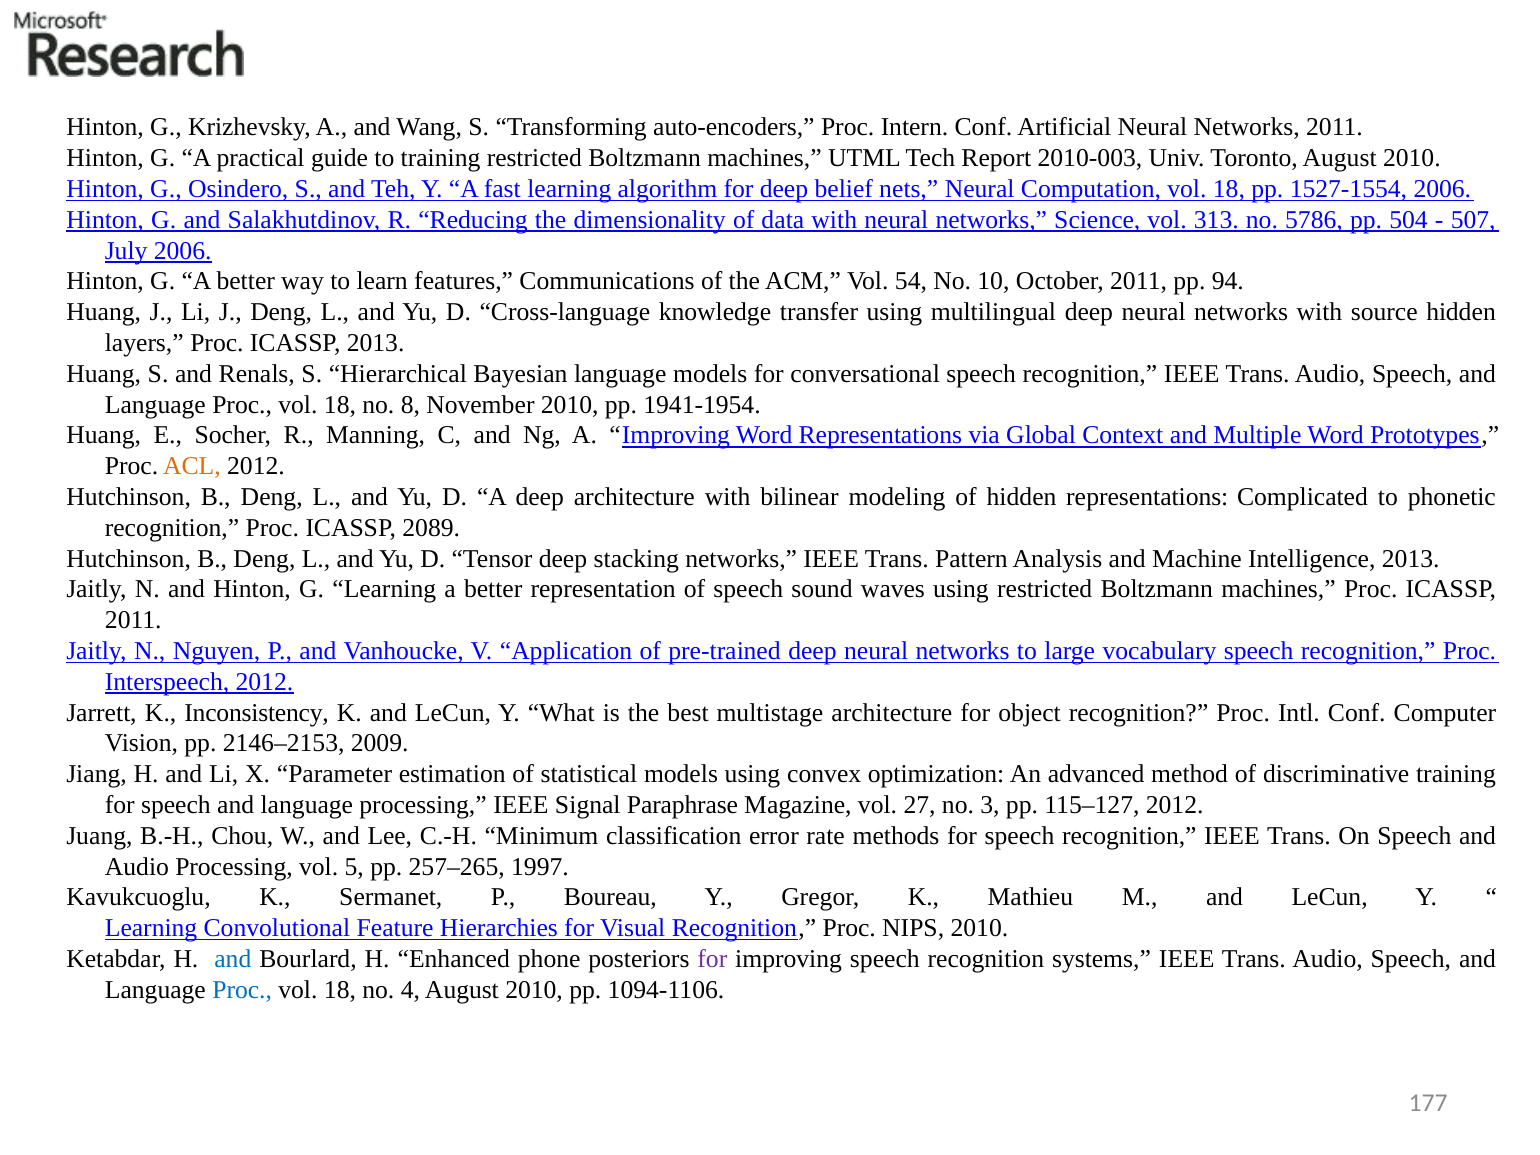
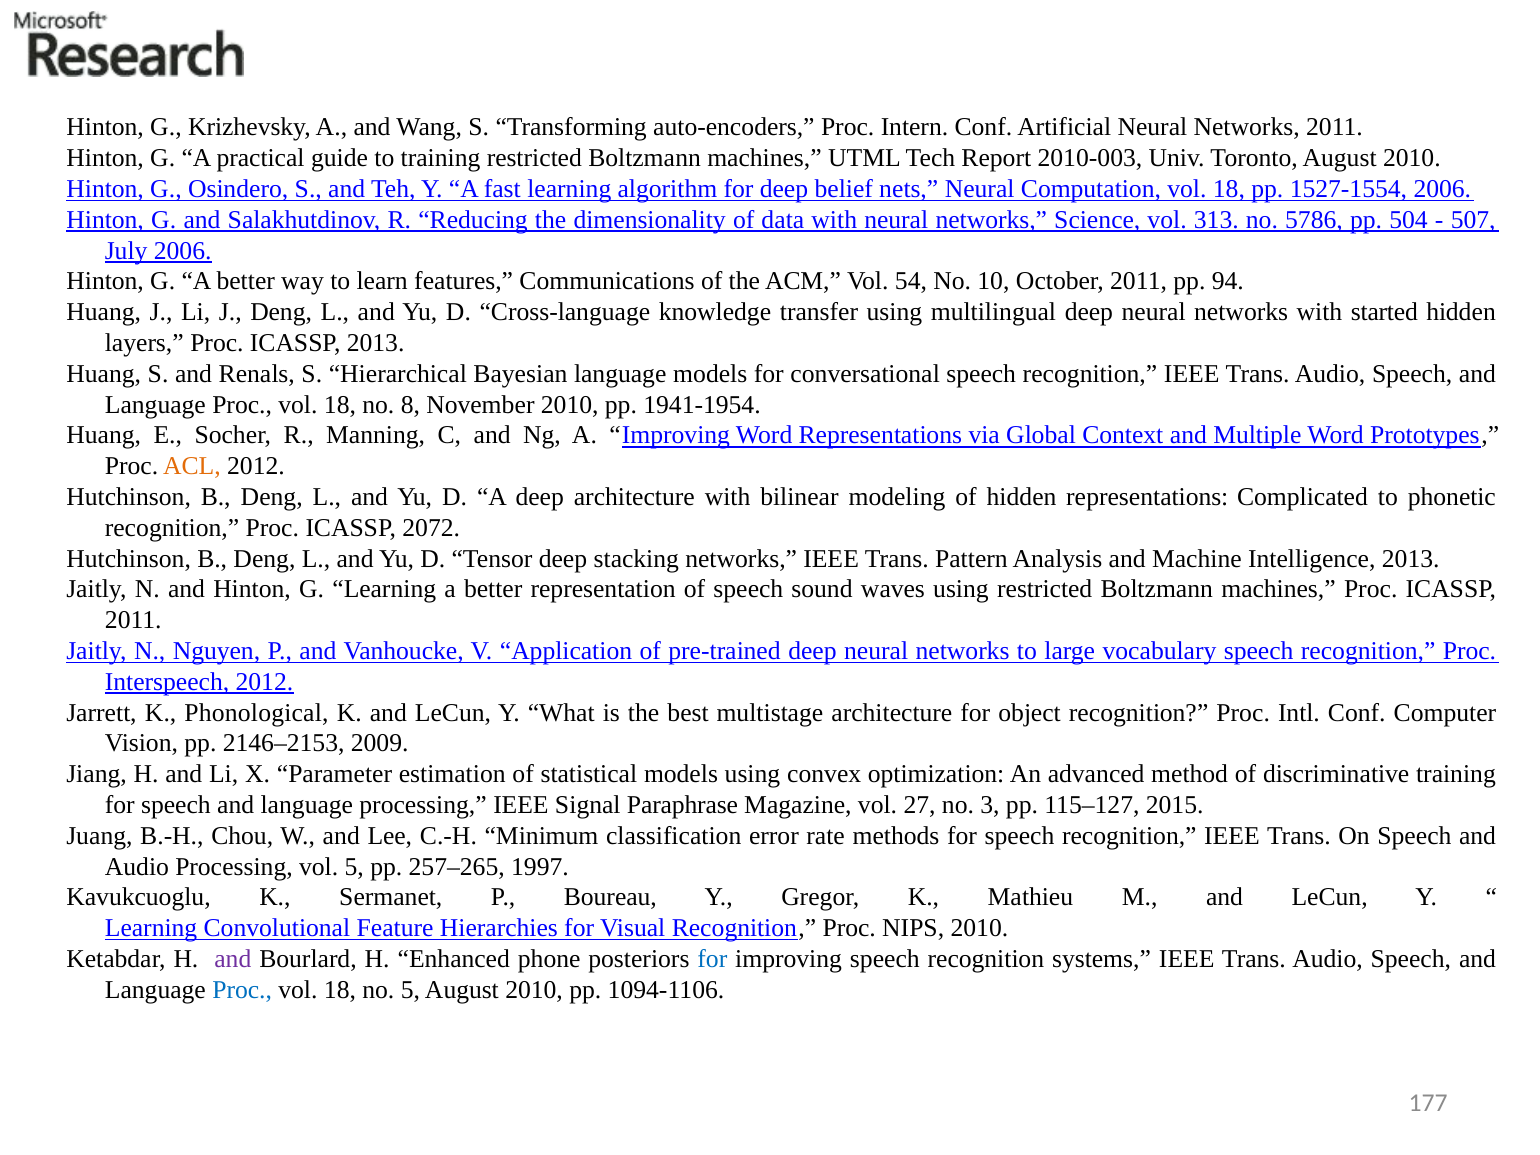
source: source -> started
2089: 2089 -> 2072
Inconsistency: Inconsistency -> Phonological
115–127 2012: 2012 -> 2015
and at (233, 959) colour: blue -> purple
for at (712, 959) colour: purple -> blue
no 4: 4 -> 5
